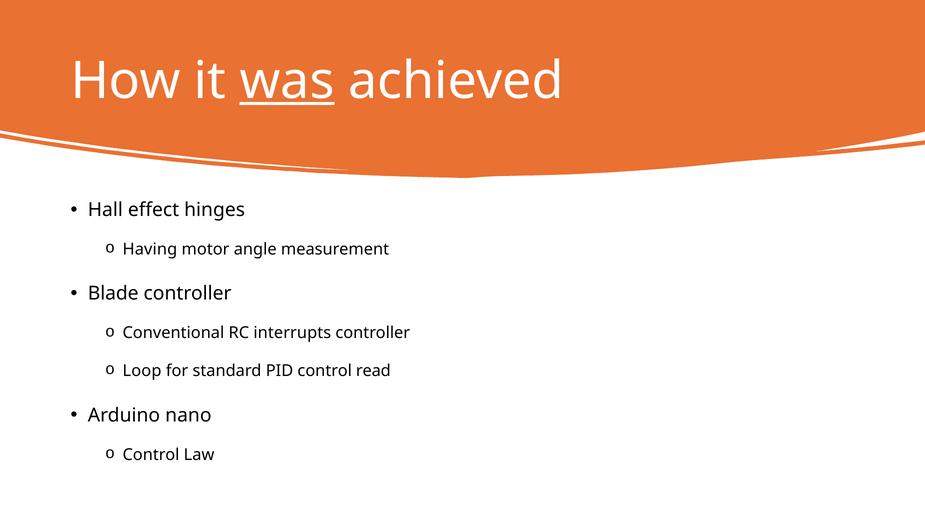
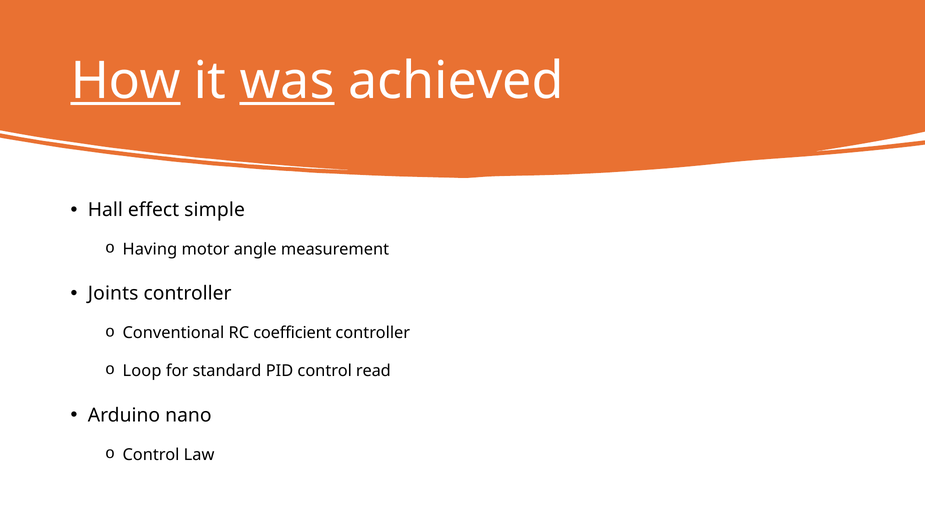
How underline: none -> present
hinges: hinges -> simple
Blade: Blade -> Joints
interrupts: interrupts -> coefficient
